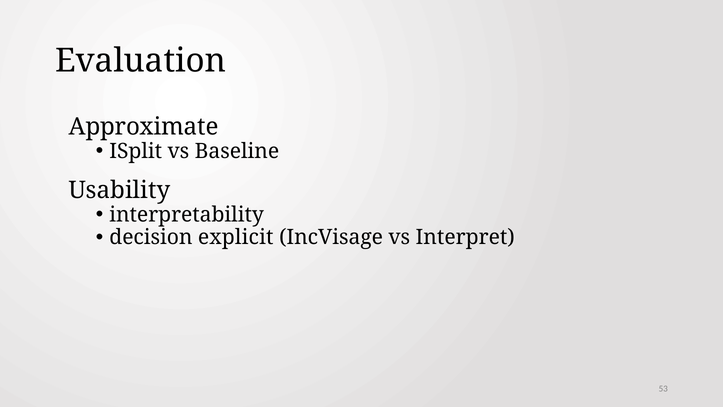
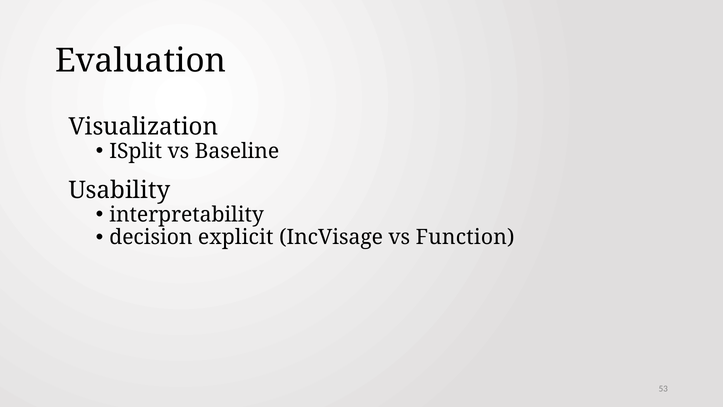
Approximate: Approximate -> Visualization
Interpret: Interpret -> Function
